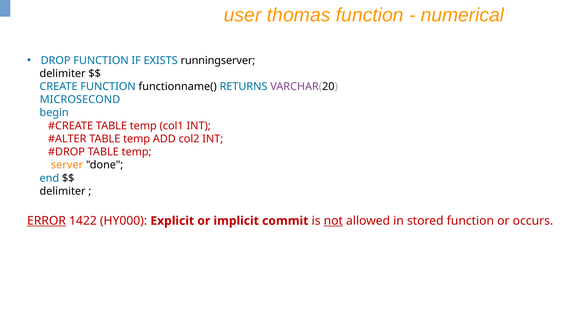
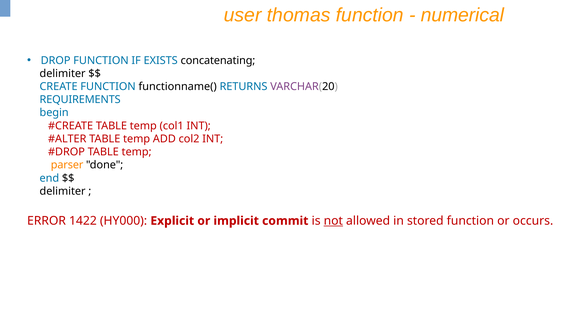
runningserver: runningserver -> concatenating
MICROSECOND: MICROSECOND -> REQUIREMENTS
server: server -> parser
ERROR underline: present -> none
